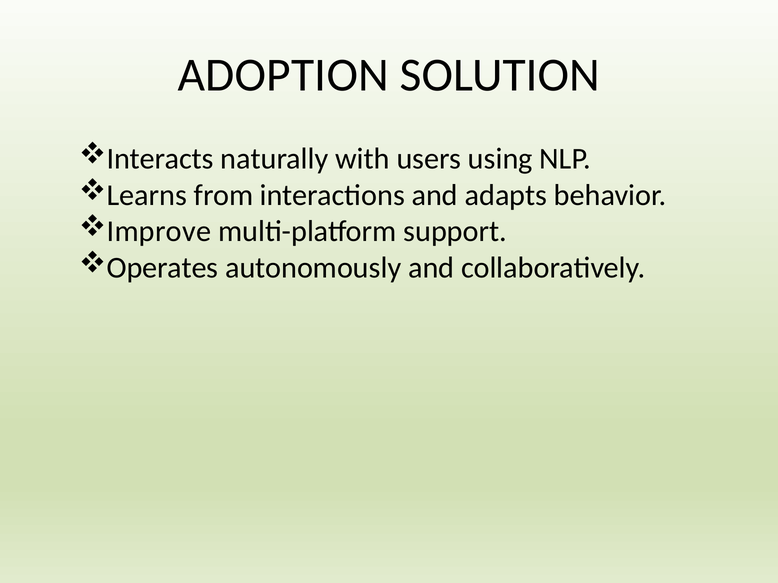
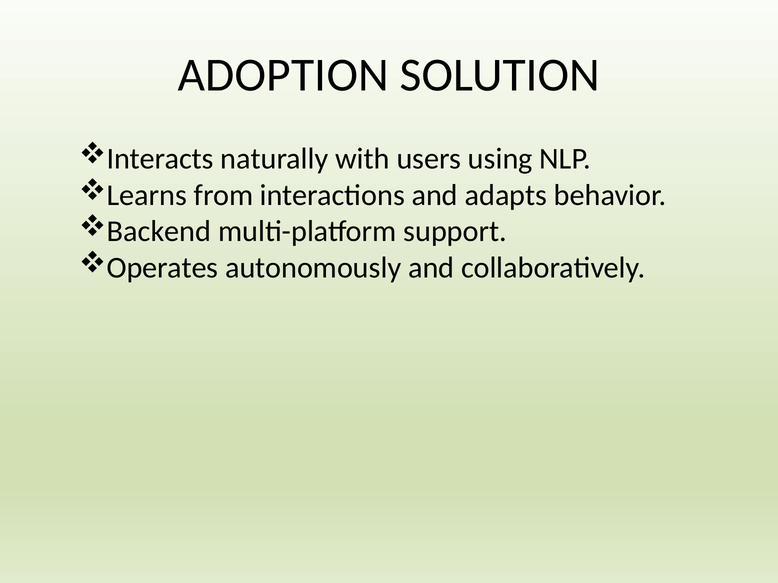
Improve: Improve -> Backend
